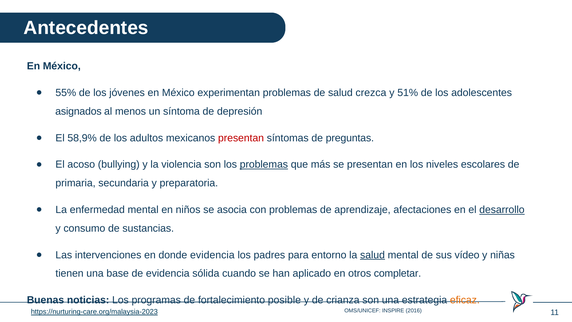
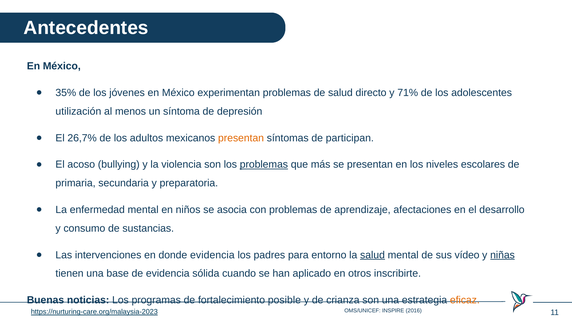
55%: 55% -> 35%
crezca: crezca -> directo
51%: 51% -> 71%
asignados: asignados -> utilización
58,9%: 58,9% -> 26,7%
presentan at (241, 138) colour: red -> orange
preguntas: preguntas -> participan
desarrollo underline: present -> none
niñas underline: none -> present
completar: completar -> inscribirte
